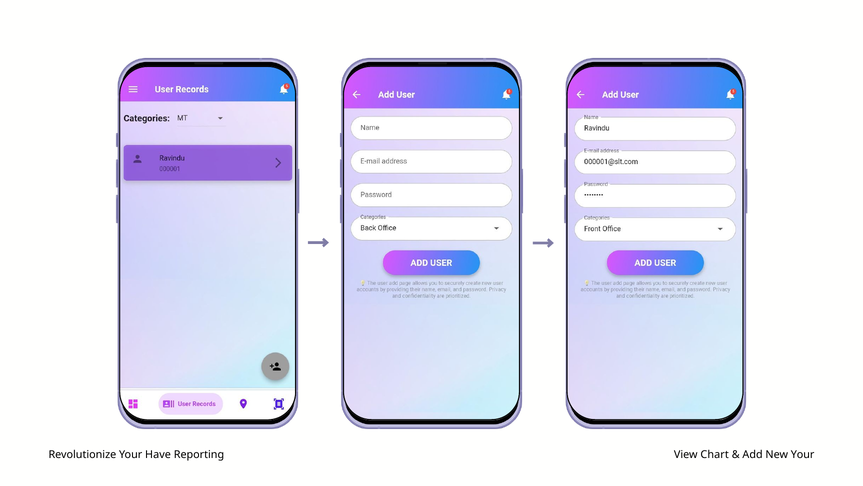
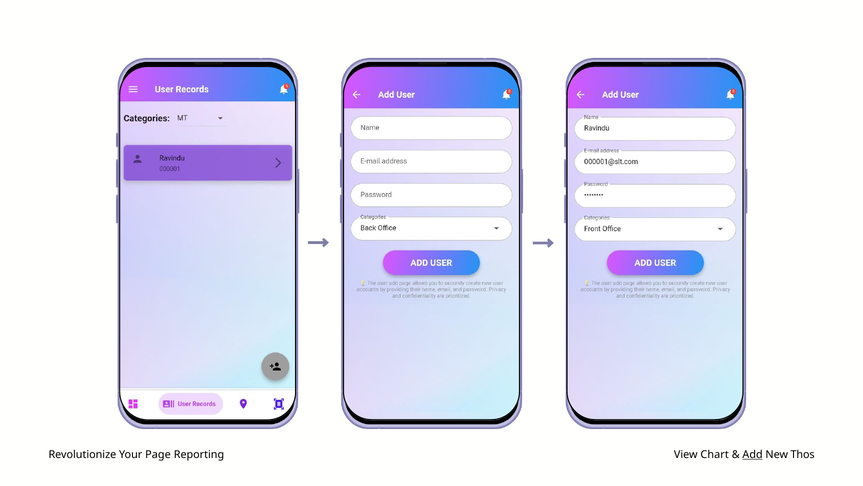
Have: Have -> Page
Add underline: none -> present
New Your: Your -> Thos
